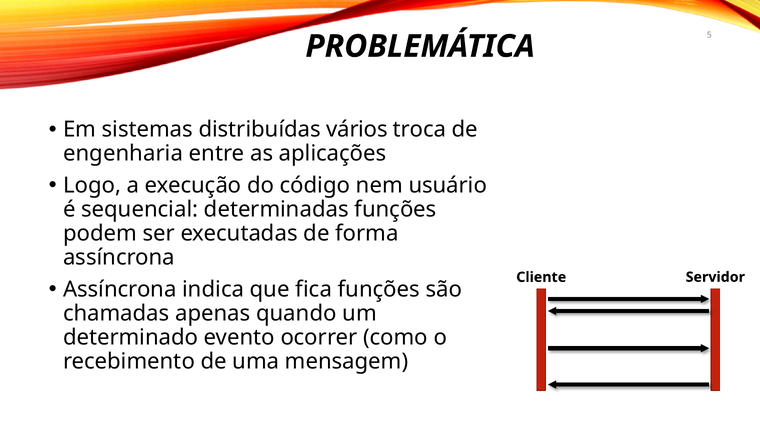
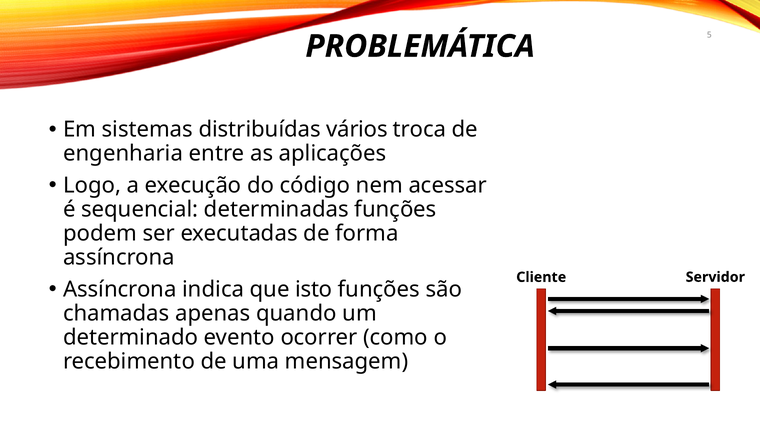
usuário: usuário -> acessar
fica: fica -> isto
